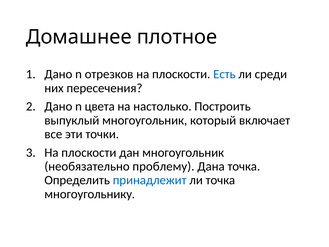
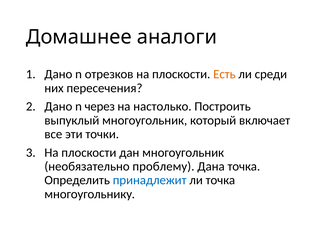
плотное: плотное -> аналоги
Есть colour: blue -> orange
цвета: цвета -> через
